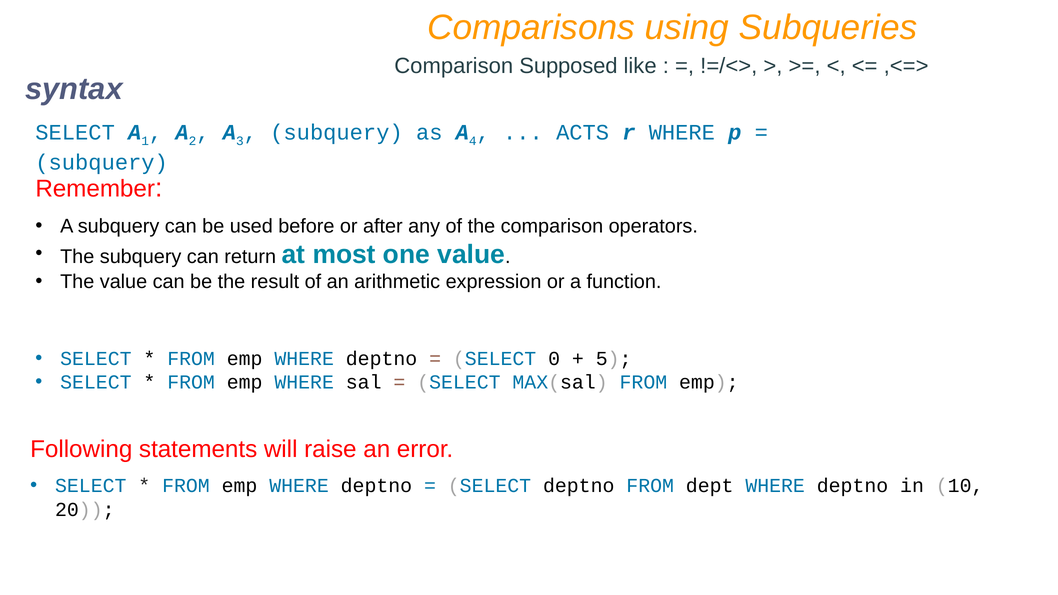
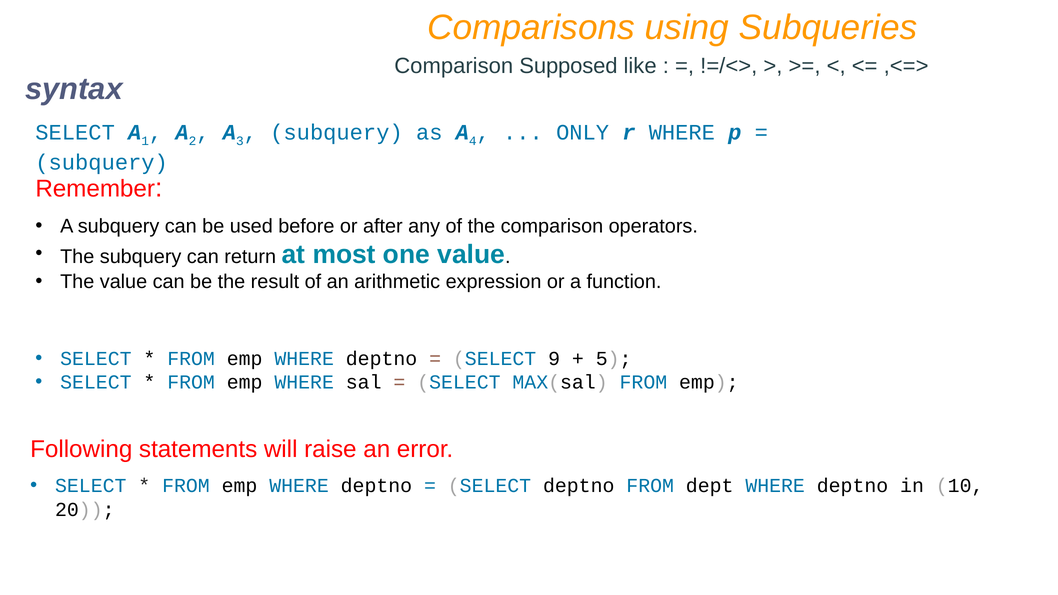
ACTS: ACTS -> ONLY
0: 0 -> 9
